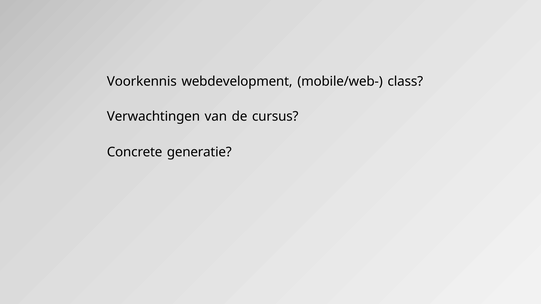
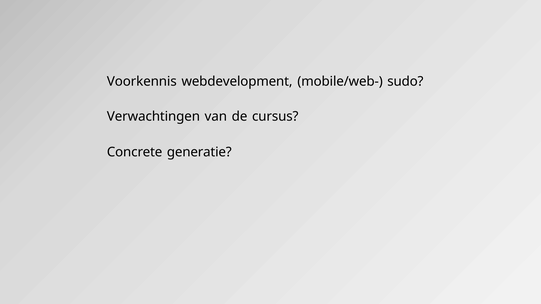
class: class -> sudo
